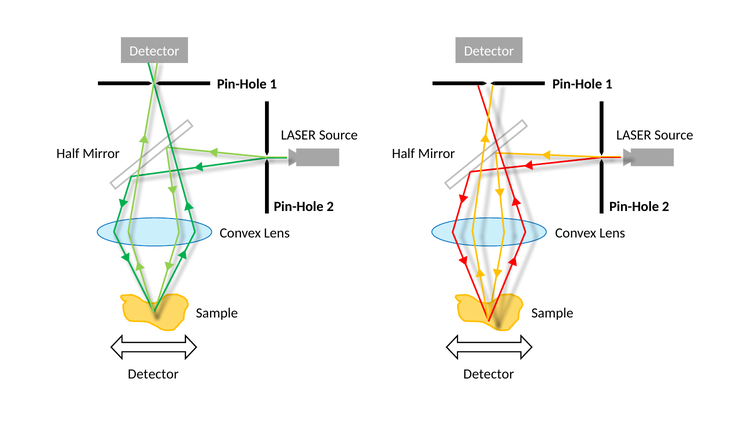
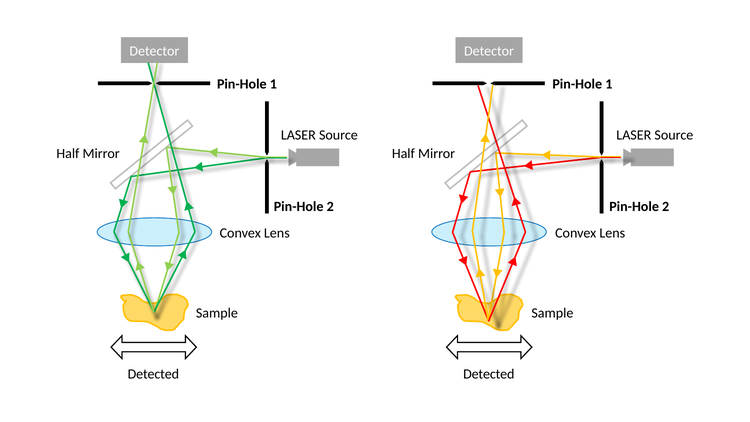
Detector at (153, 374): Detector -> Detected
Detector at (489, 374): Detector -> Detected
